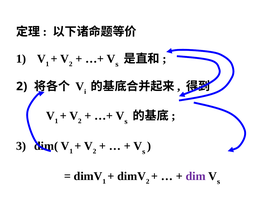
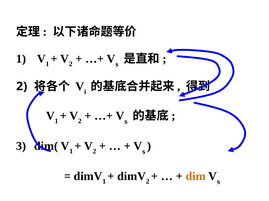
dim colour: purple -> orange
